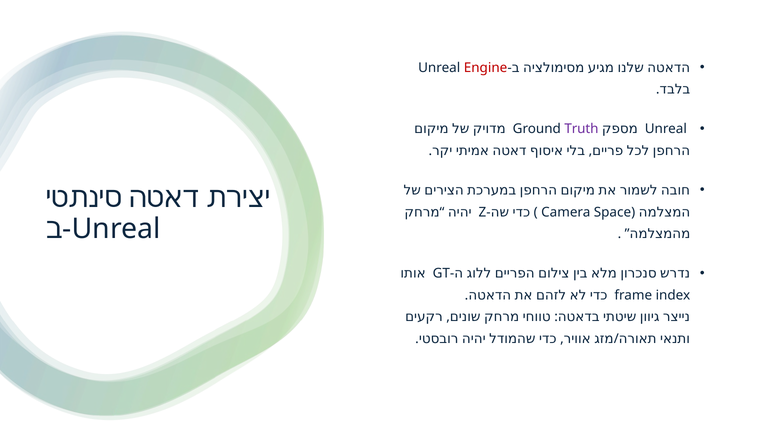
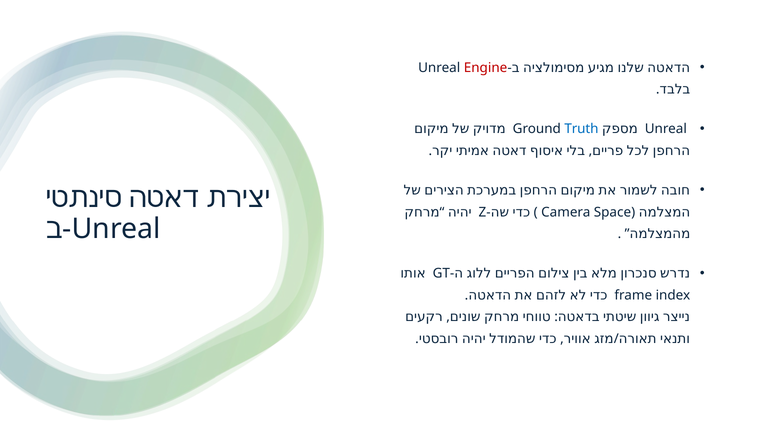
Truth colour: purple -> blue
